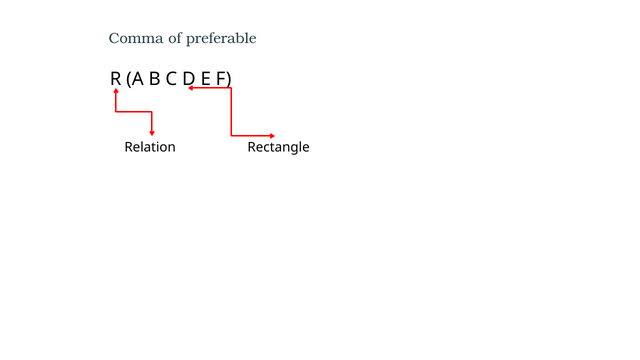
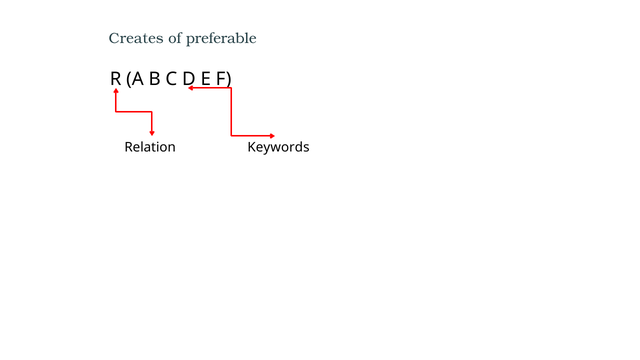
Comma: Comma -> Creates
Rectangle: Rectangle -> Keywords
